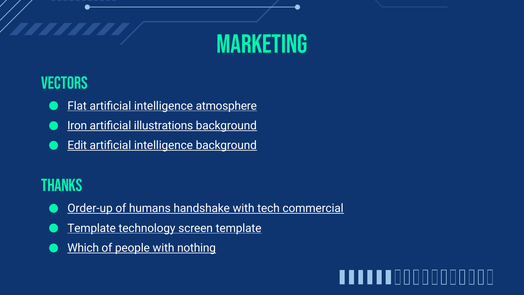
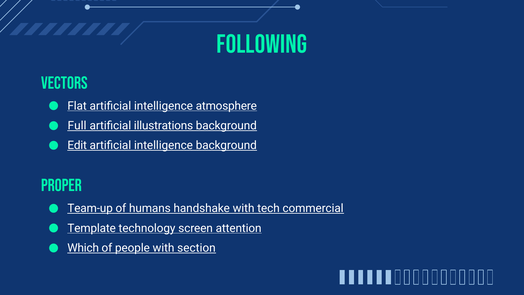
MARKETING: MARKETING -> FOLLOWING
Iron: Iron -> Full
THANKS: THANKS -> PROPER
Order-up: Order-up -> Team-up
screen template: template -> attention
nothing: nothing -> section
